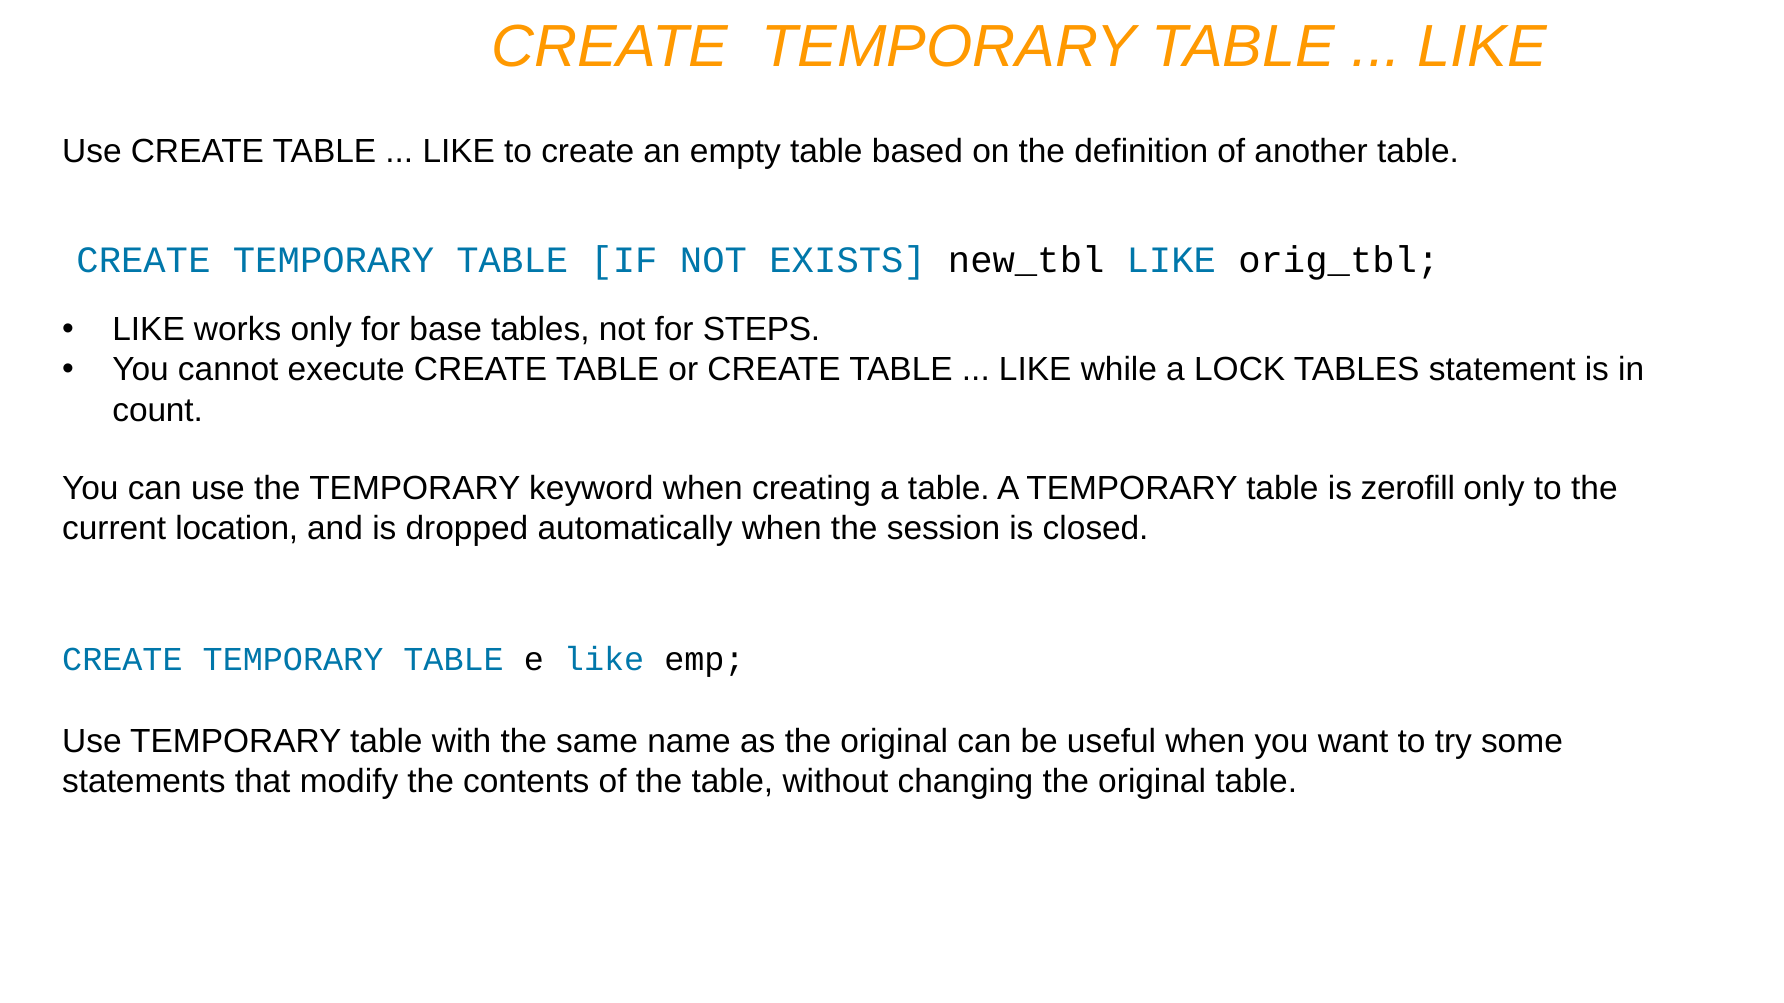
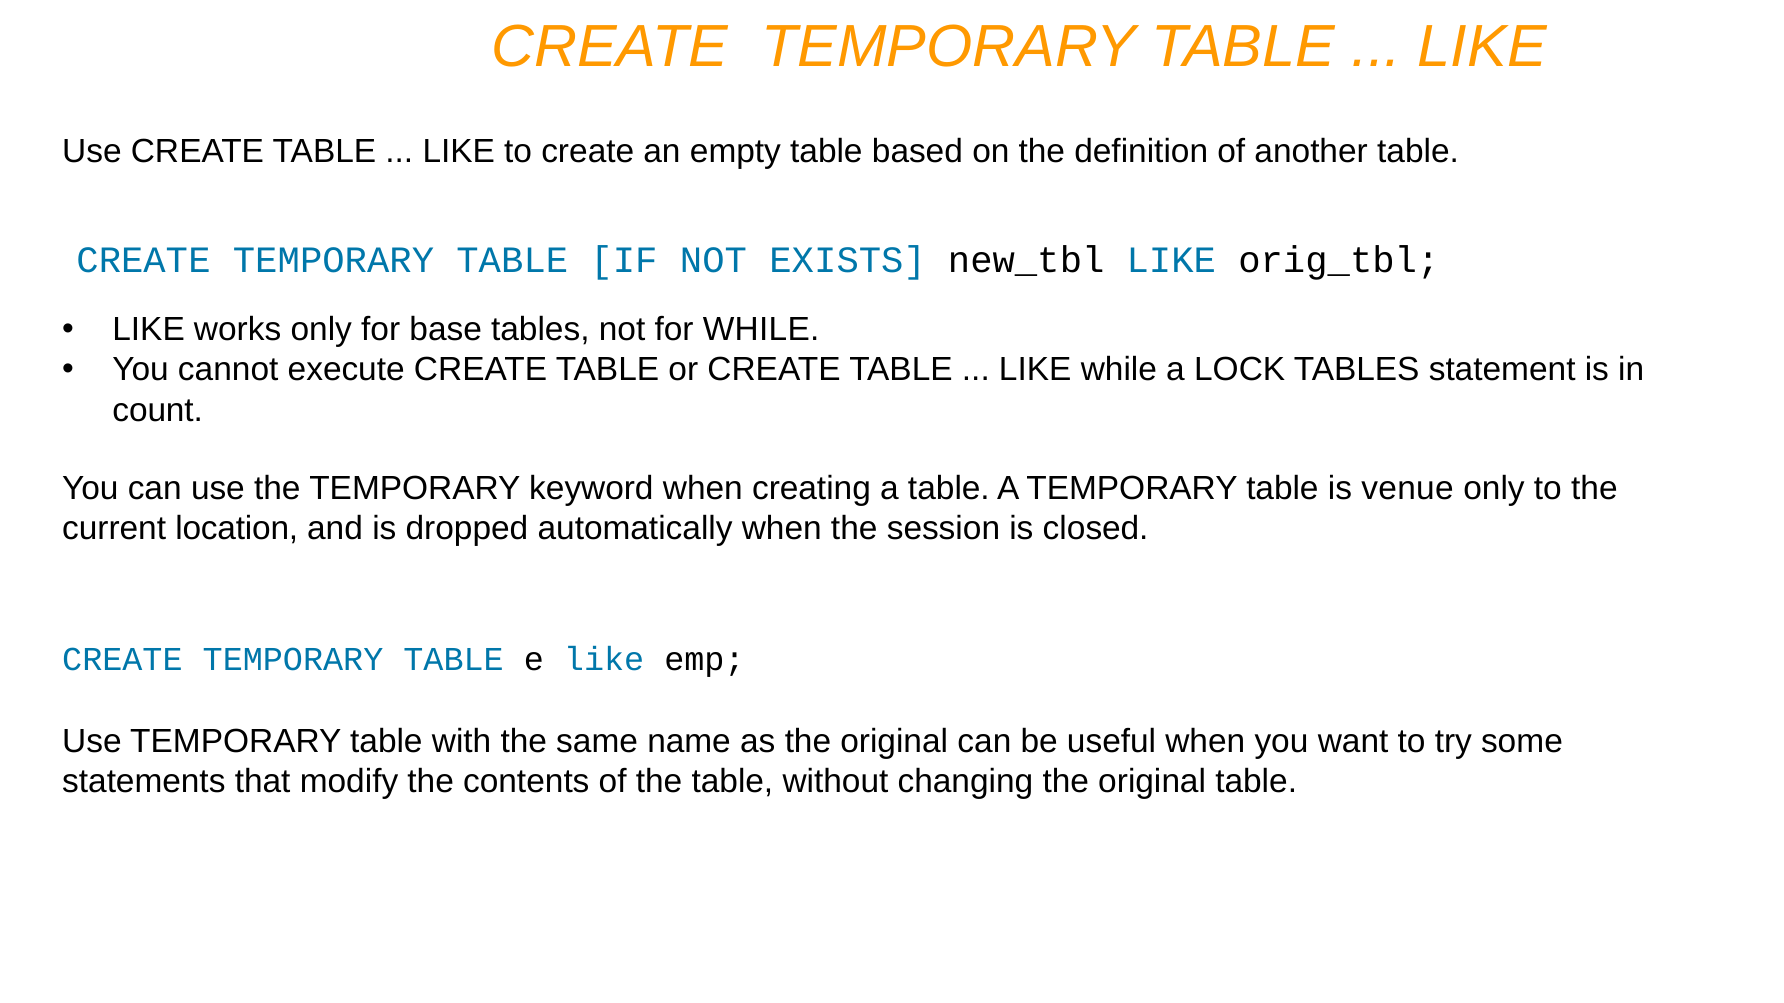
for STEPS: STEPS -> WHILE
zerofill: zerofill -> venue
